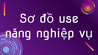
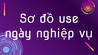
năng: năng -> ngày
